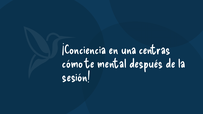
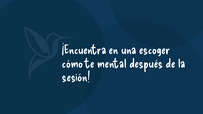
¡Conciencia: ¡Conciencia -> ¡Encuentra
centras: centras -> escoger
